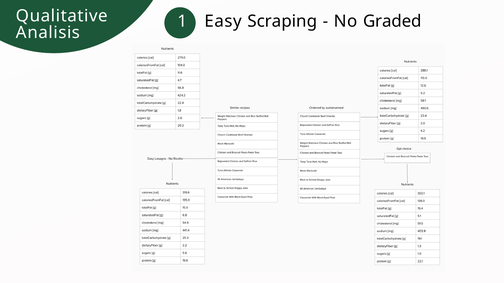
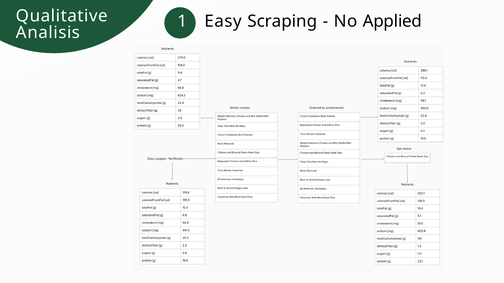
Graded: Graded -> Applied
